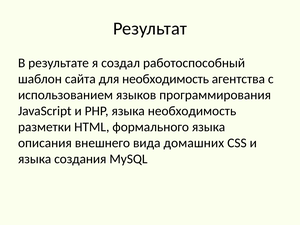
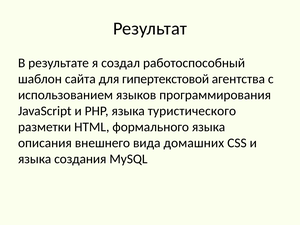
для необходимость: необходимость -> гипертекстовой
языка необходимость: необходимость -> туристического
